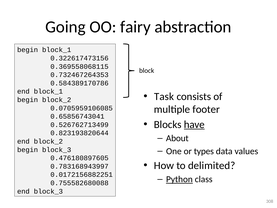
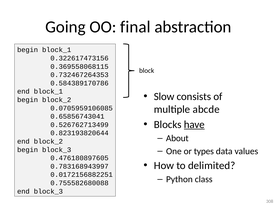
fairy: fairy -> final
Task: Task -> Slow
footer: footer -> abcde
Python underline: present -> none
